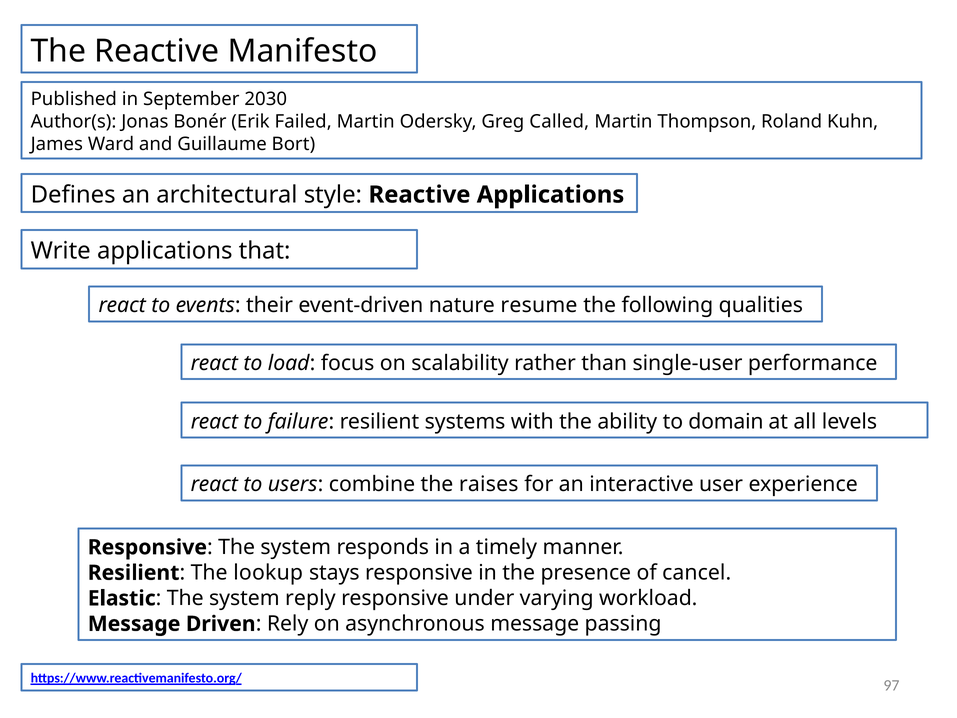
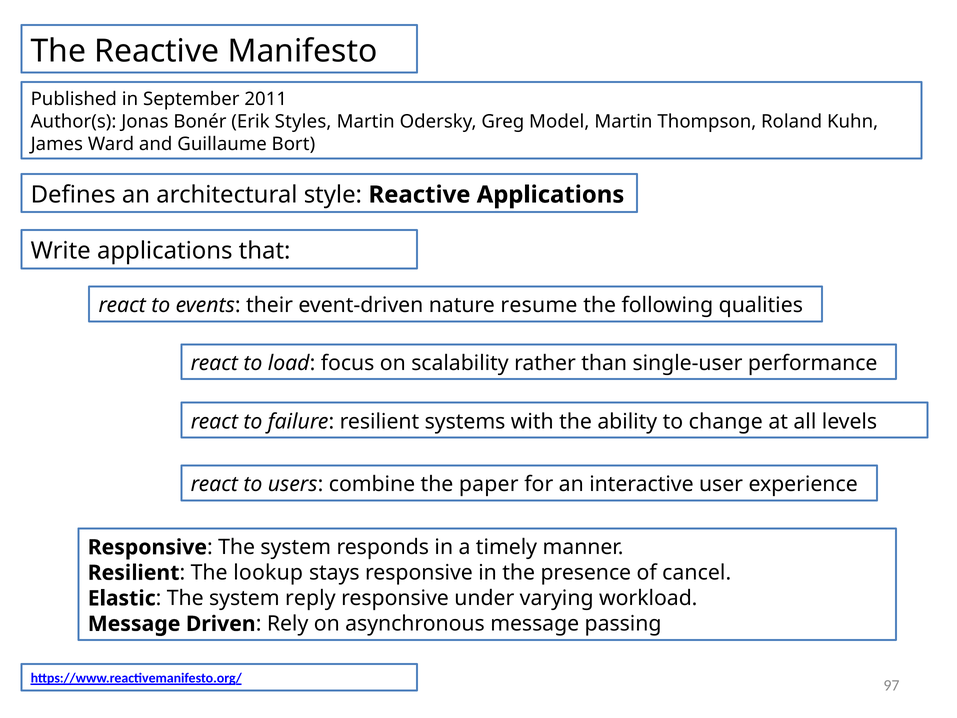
2030: 2030 -> 2011
Failed: Failed -> Styles
Called: Called -> Model
domain: domain -> change
raises: raises -> paper
